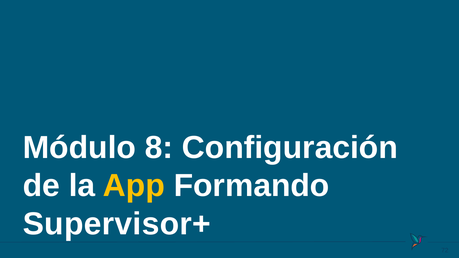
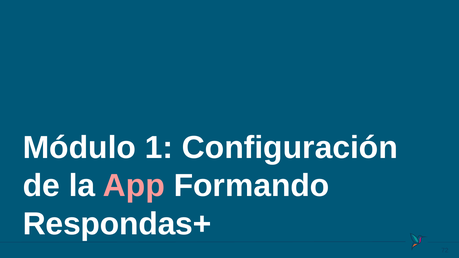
8: 8 -> 1
App colour: yellow -> pink
Supervisor+: Supervisor+ -> Respondas+
